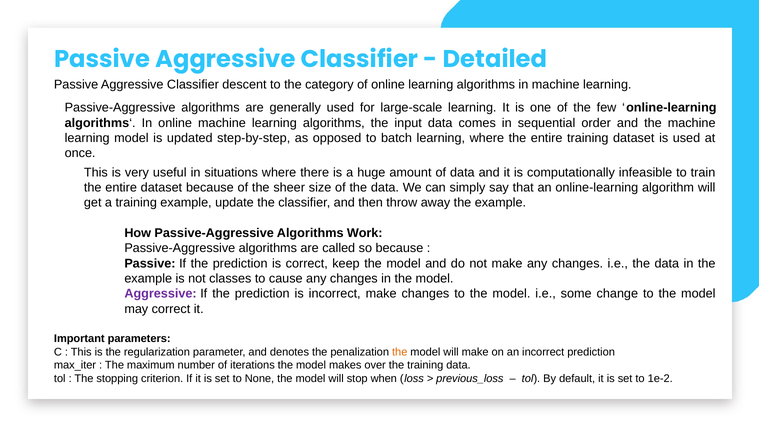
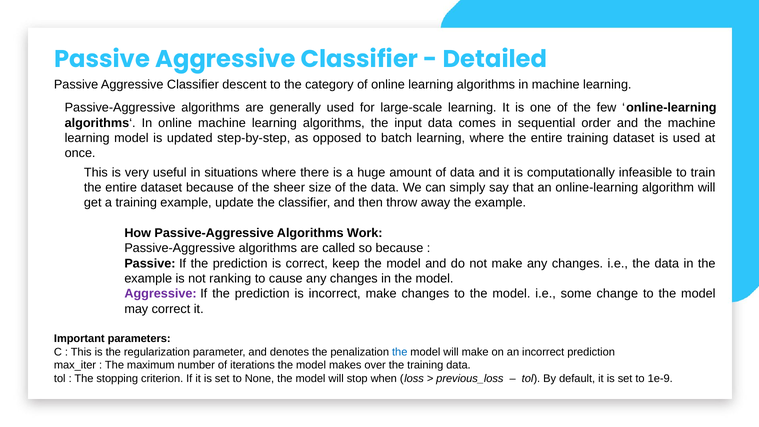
classes: classes -> ranking
the at (400, 352) colour: orange -> blue
1e-2: 1e-2 -> 1e-9
